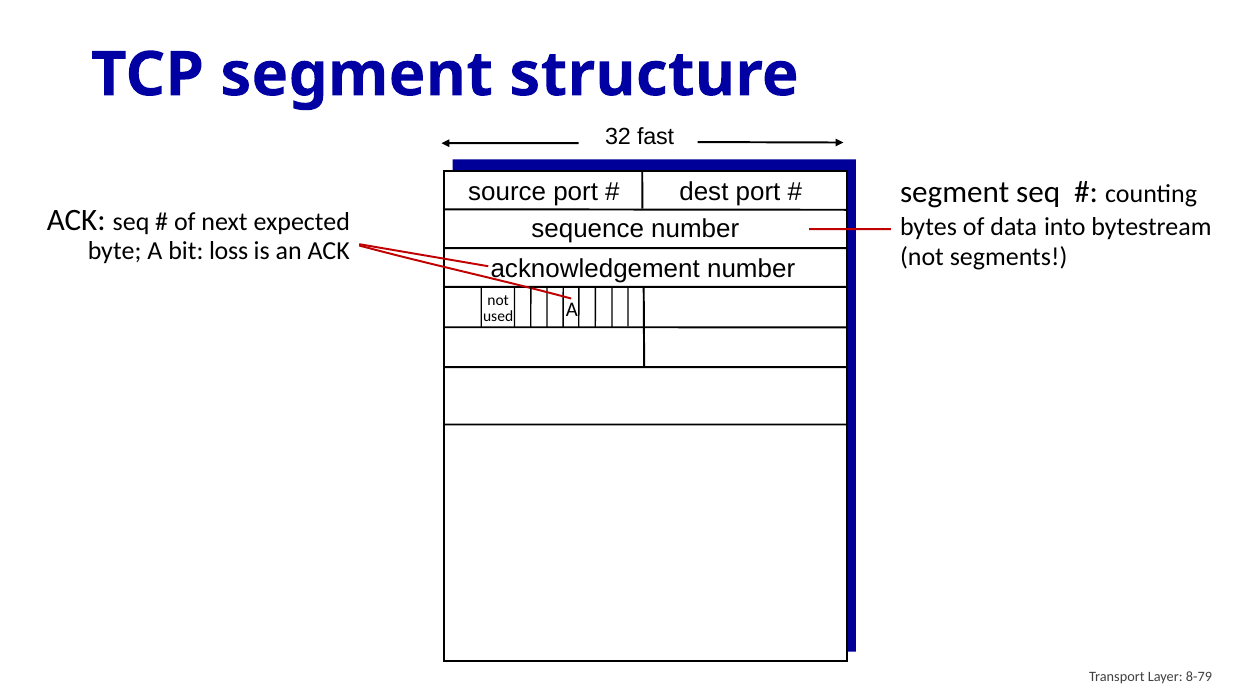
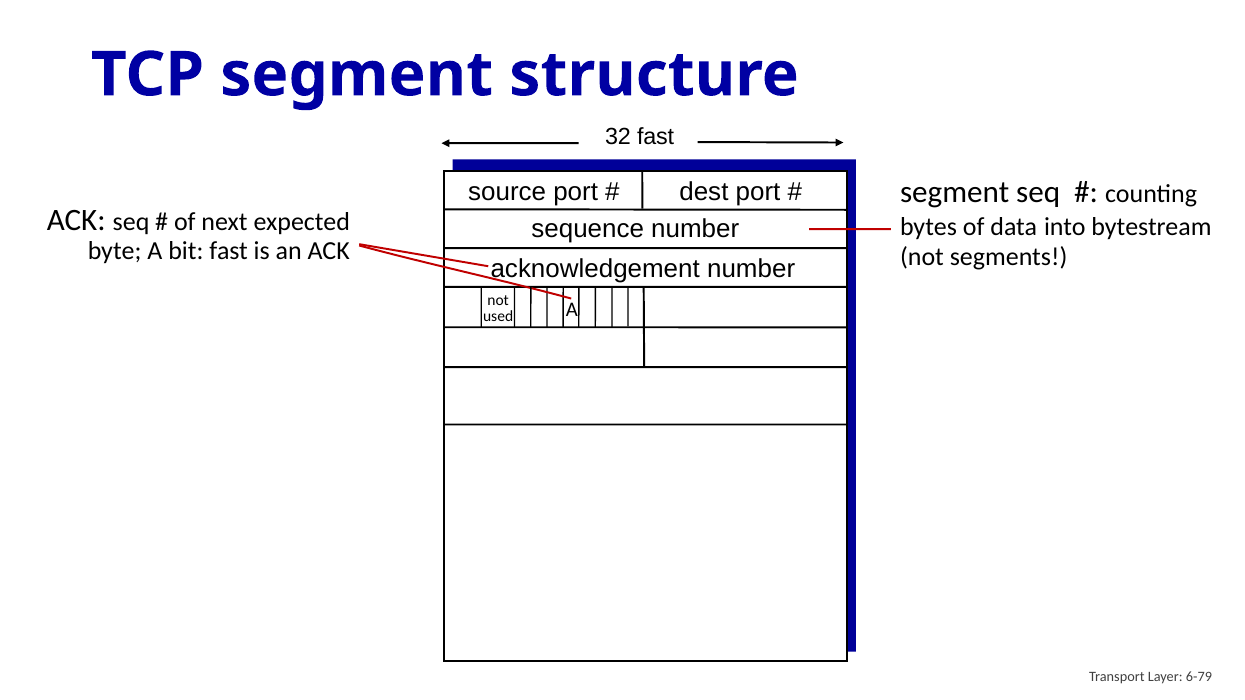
bit loss: loss -> fast
8-79: 8-79 -> 6-79
